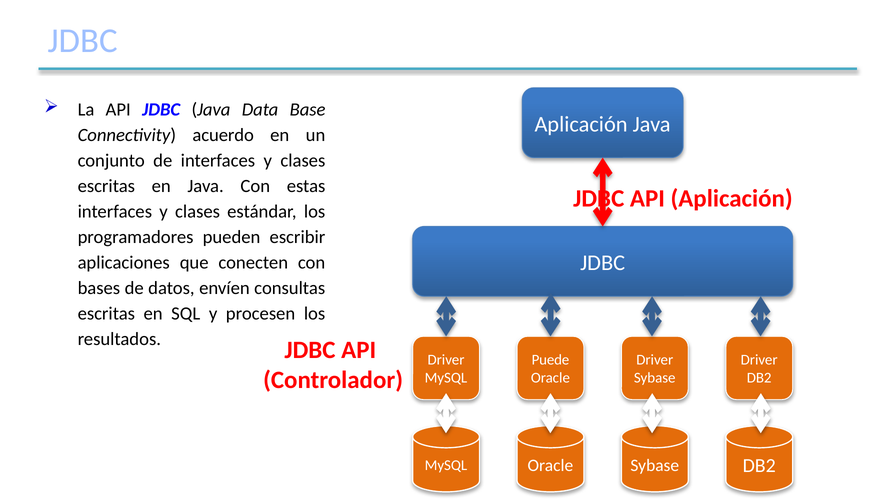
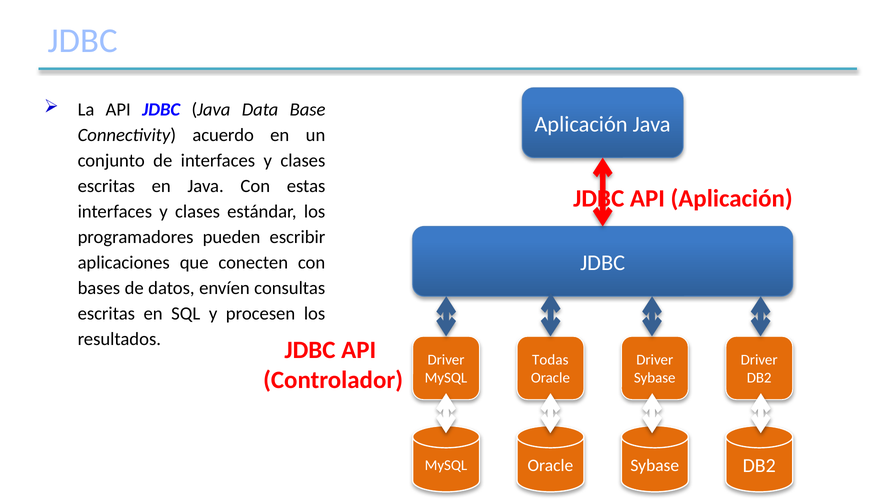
Puede: Puede -> Todas
